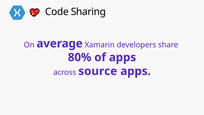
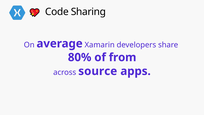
of apps: apps -> from
